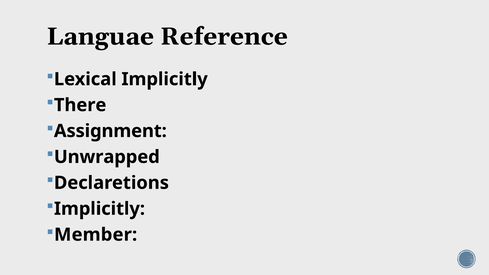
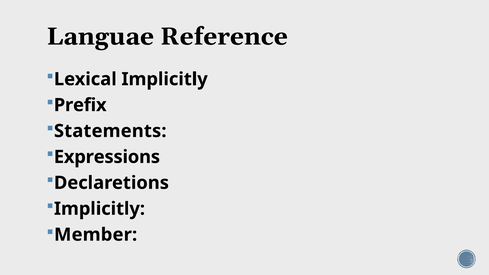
There: There -> Prefix
Assignment: Assignment -> Statements
Unwrapped: Unwrapped -> Expressions
